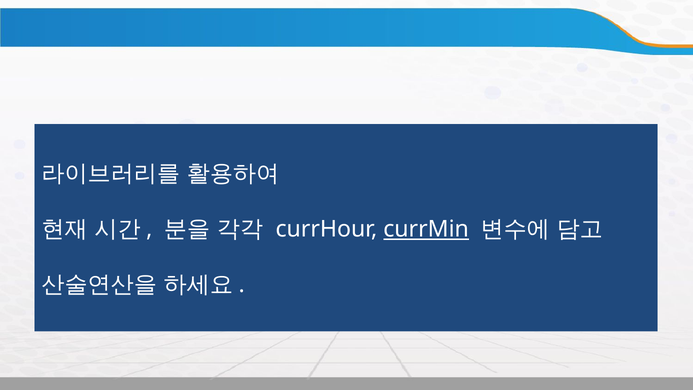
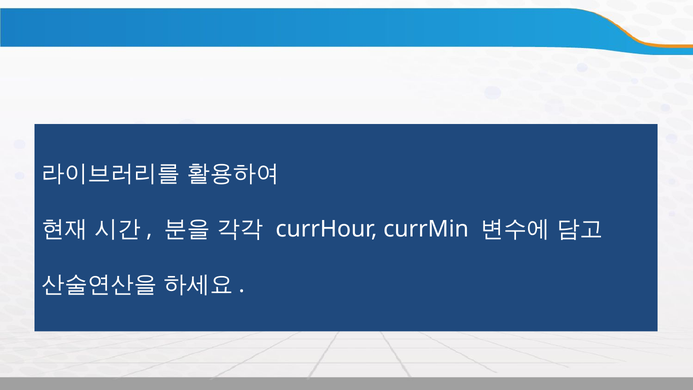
currMin underline: present -> none
